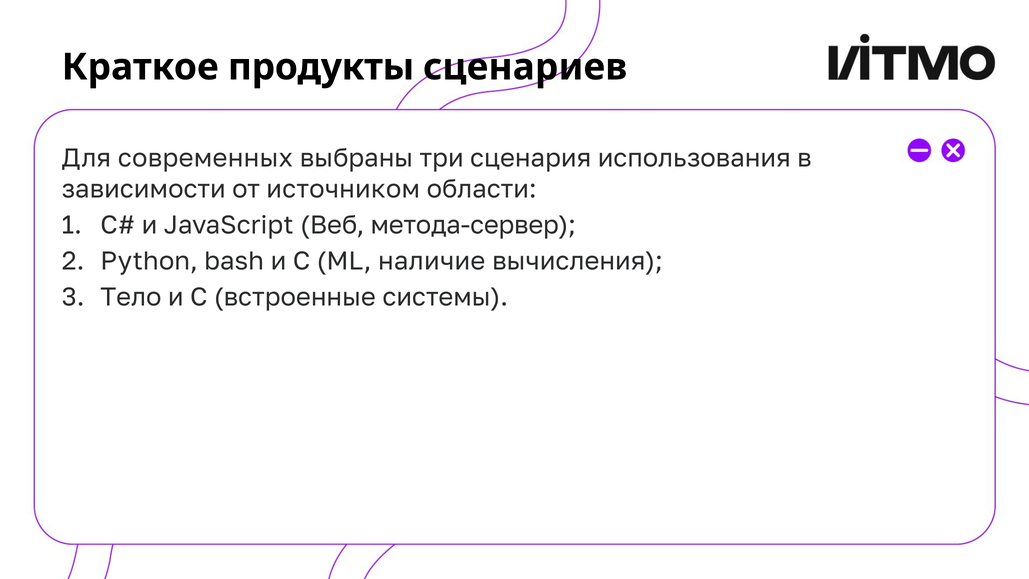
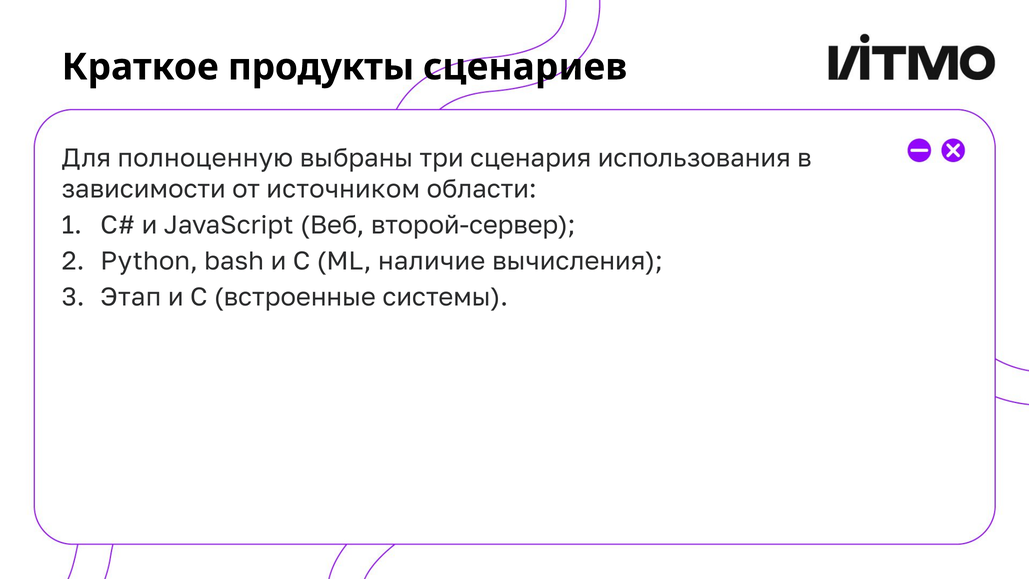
современных: современных -> полноценную
метода-сервер: метода-сервер -> второй-сервер
Тело: Тело -> Этап
